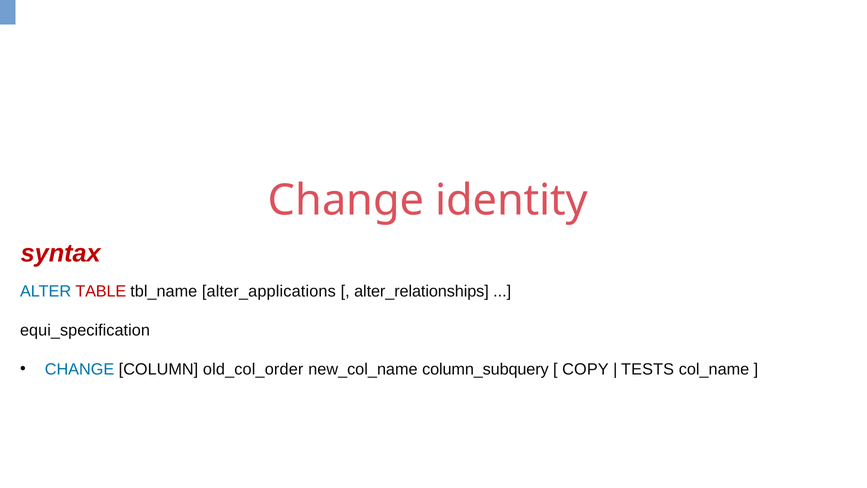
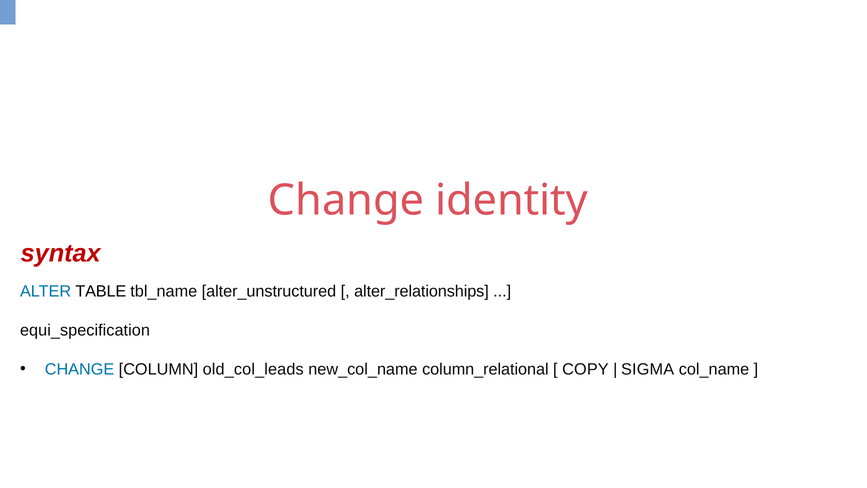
TABLE colour: red -> black
alter_applications: alter_applications -> alter_unstructured
old_col_order: old_col_order -> old_col_leads
column_subquery: column_subquery -> column_relational
TESTS: TESTS -> SIGMA
